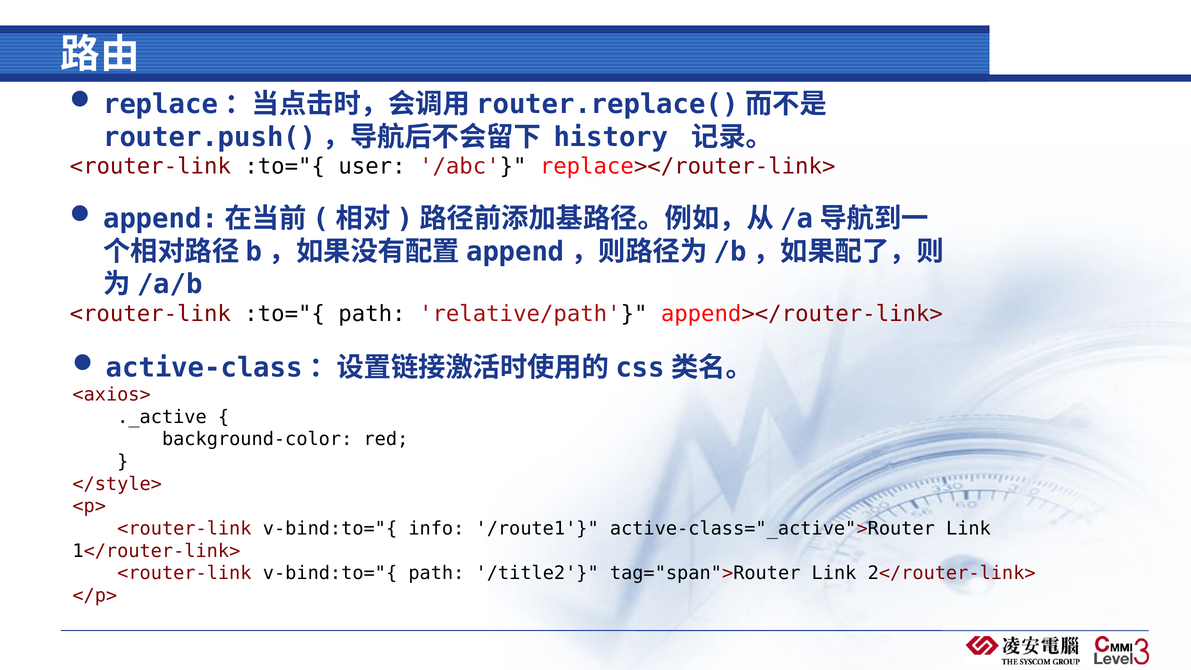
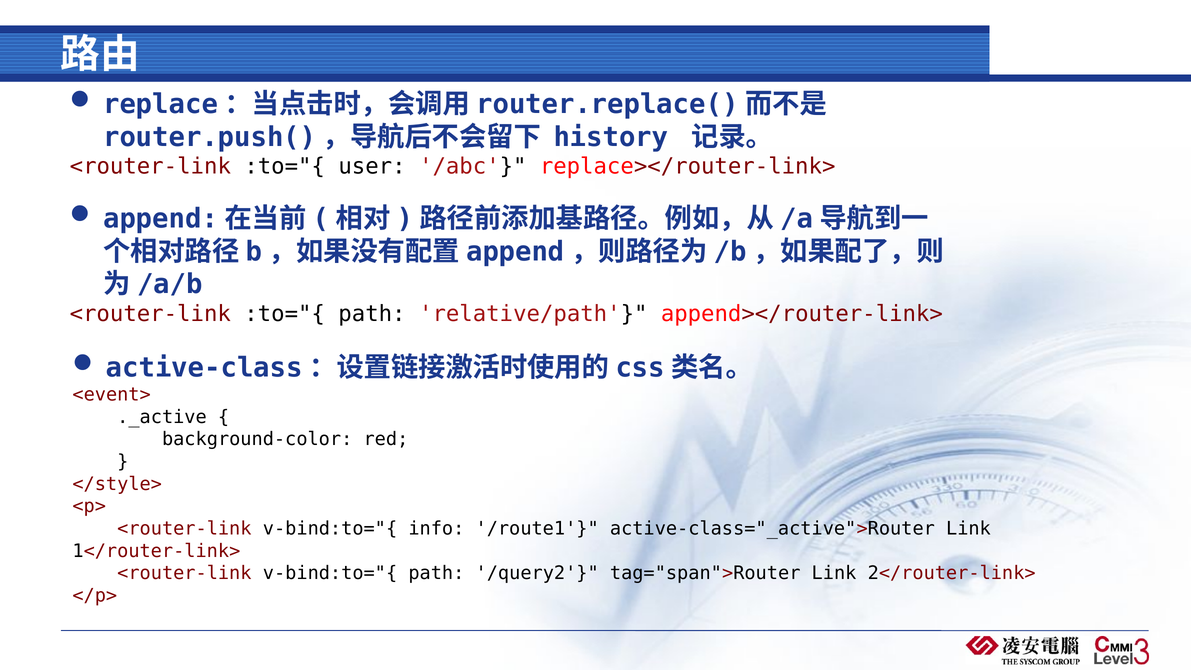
<axios>: <axios> -> <event>
/title2: /title2 -> /query2
